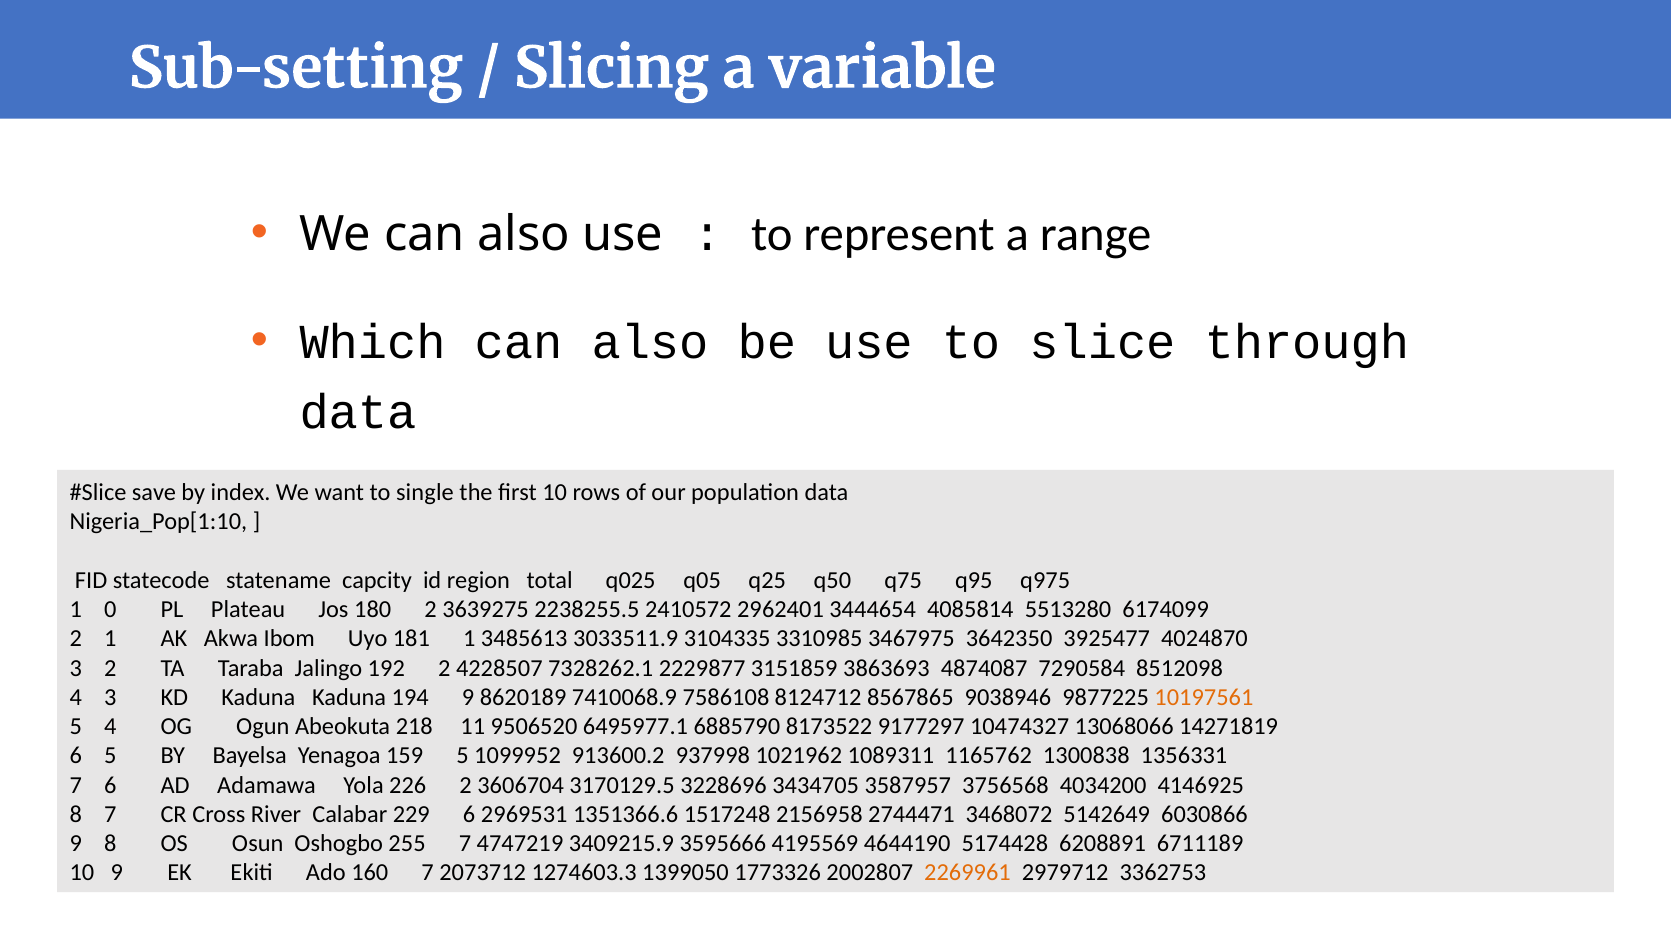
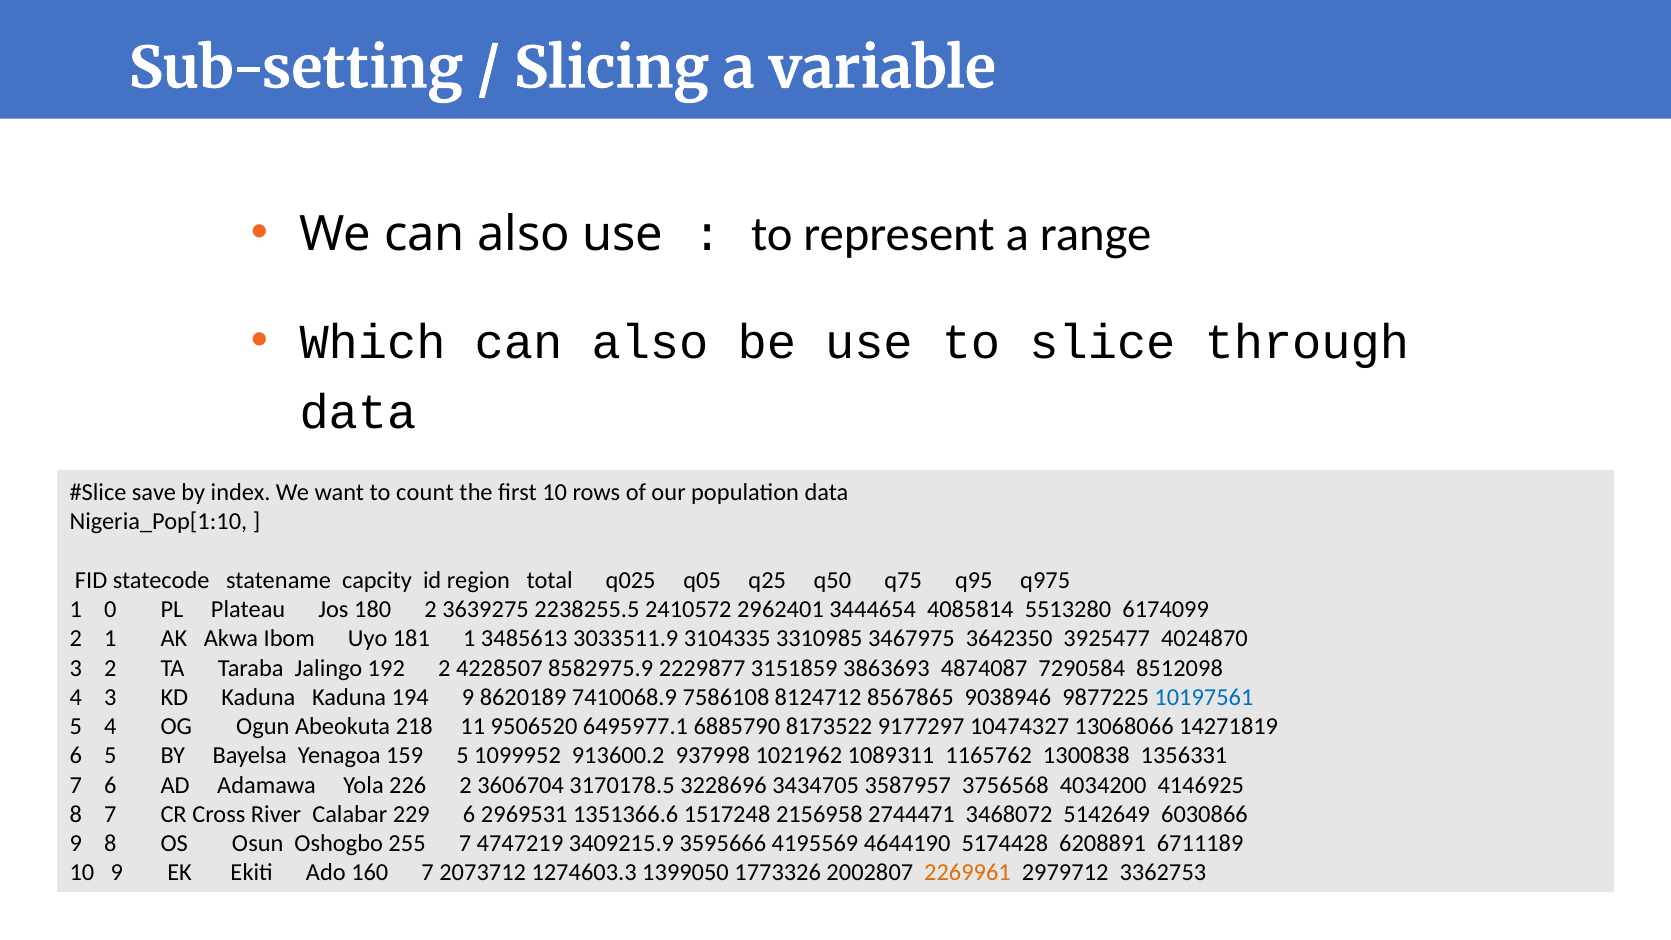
single: single -> count
7328262.1: 7328262.1 -> 8582975.9
10197561 colour: orange -> blue
3170129.5: 3170129.5 -> 3170178.5
